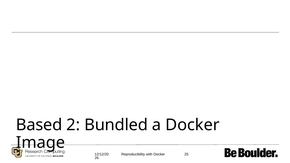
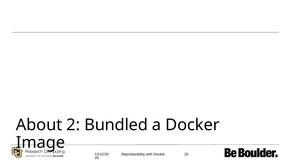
Based: Based -> About
